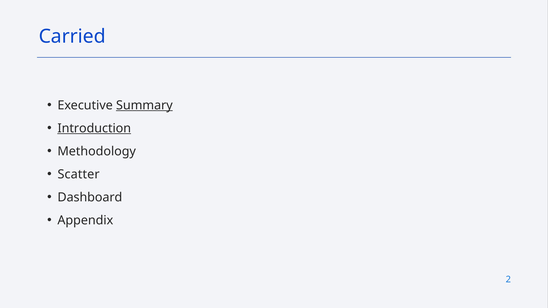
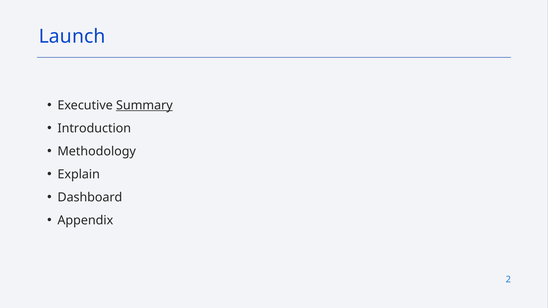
Carried: Carried -> Launch
Introduction underline: present -> none
Scatter: Scatter -> Explain
